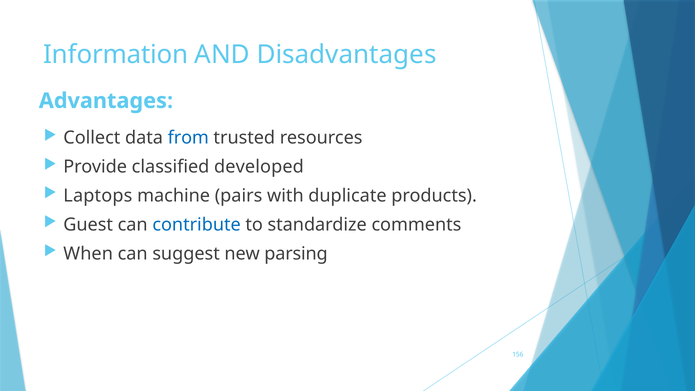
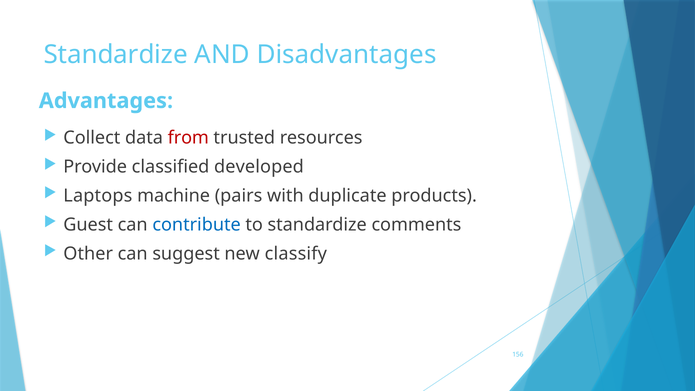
Information at (116, 55): Information -> Standardize
from colour: blue -> red
When: When -> Other
parsing: parsing -> classify
